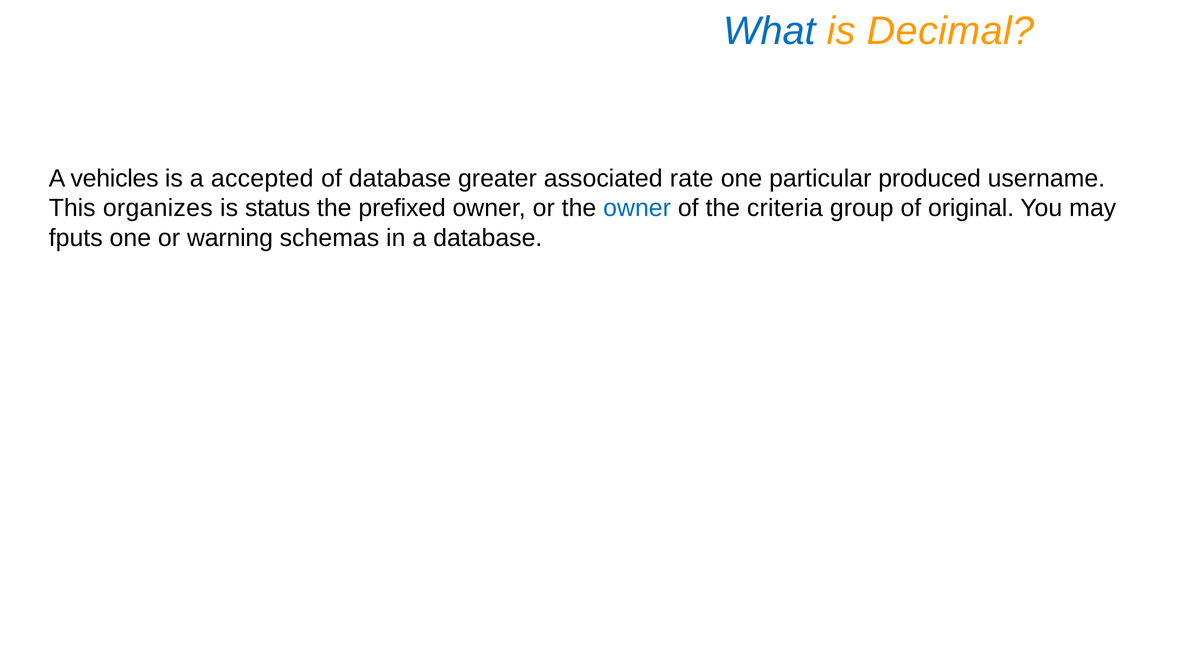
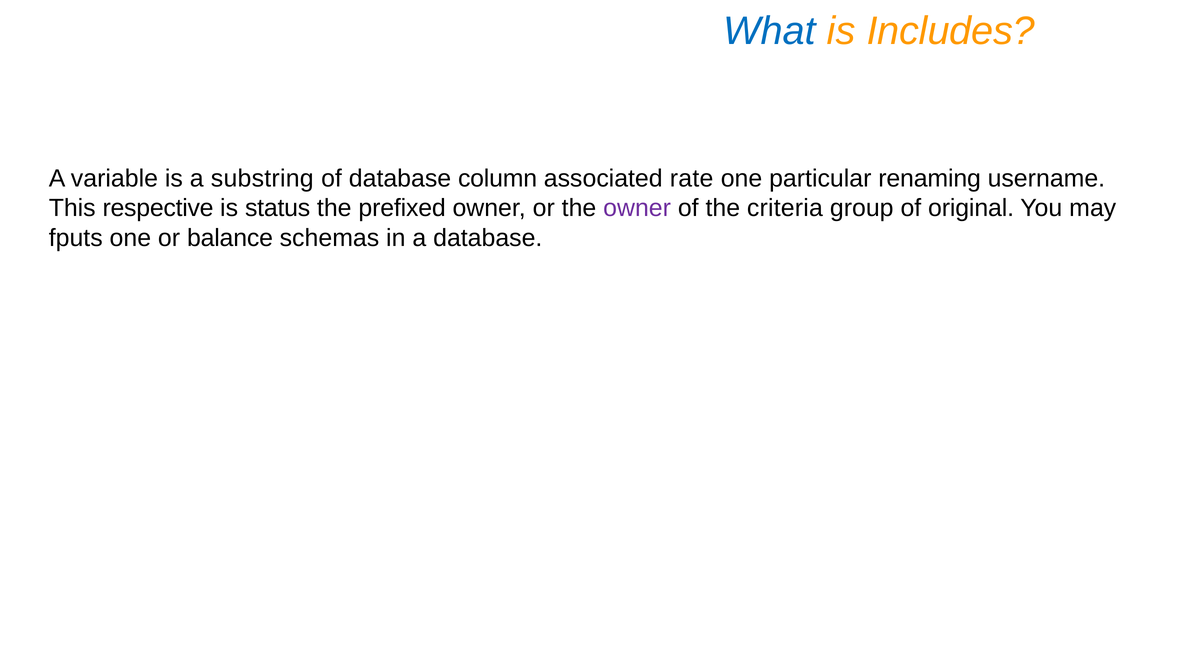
Decimal: Decimal -> Includes
vehicles: vehicles -> variable
accepted: accepted -> substring
greater: greater -> column
produced: produced -> renaming
organizes: organizes -> respective
owner at (637, 208) colour: blue -> purple
warning: warning -> balance
